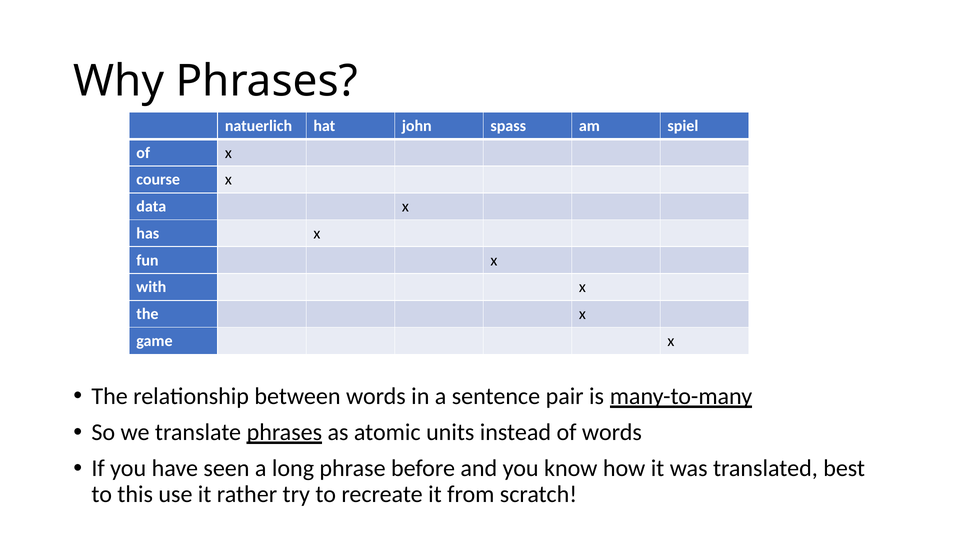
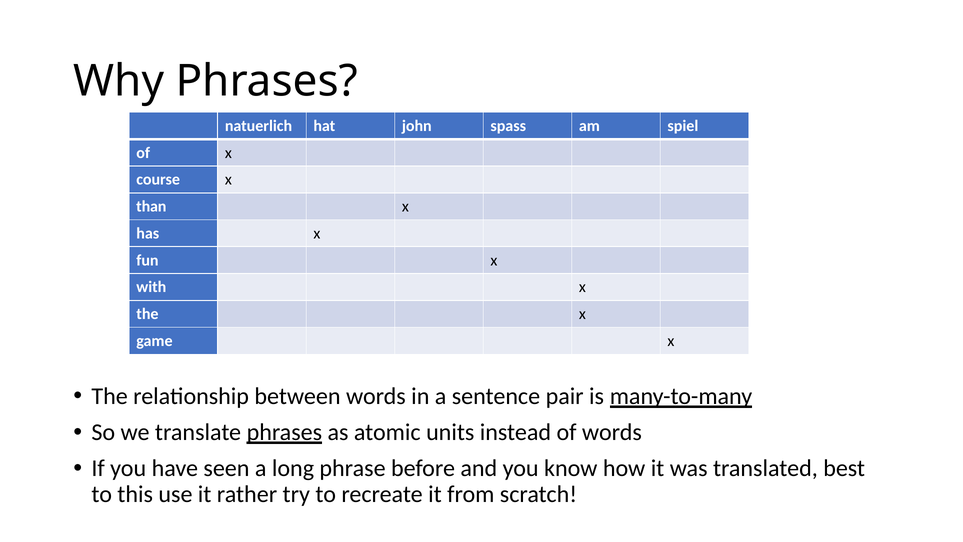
data: data -> than
